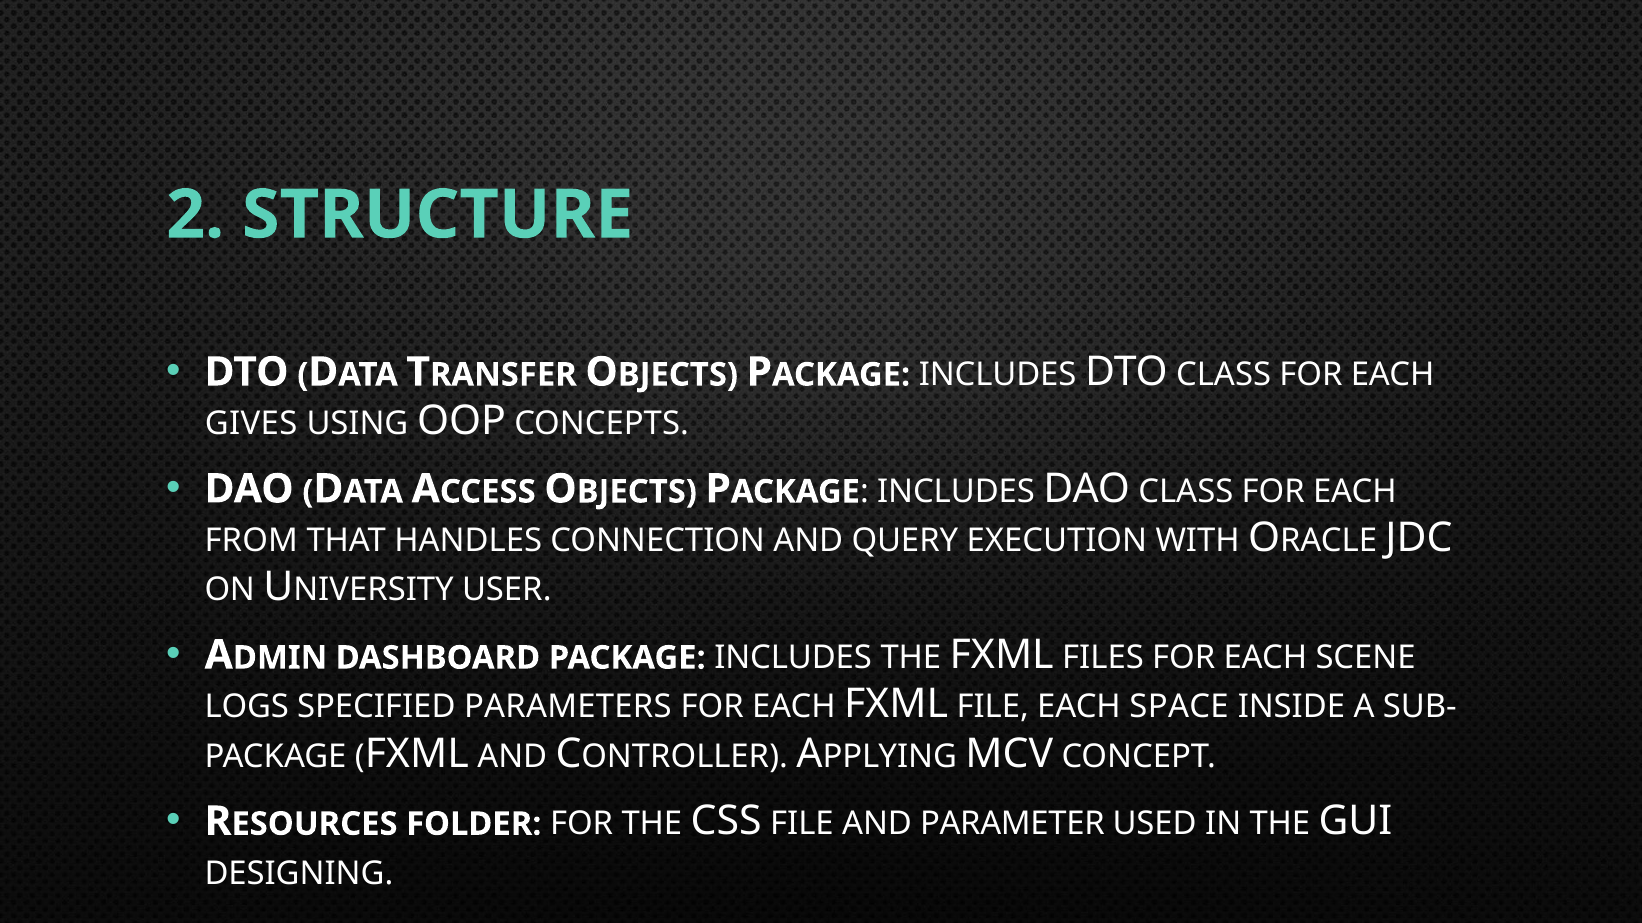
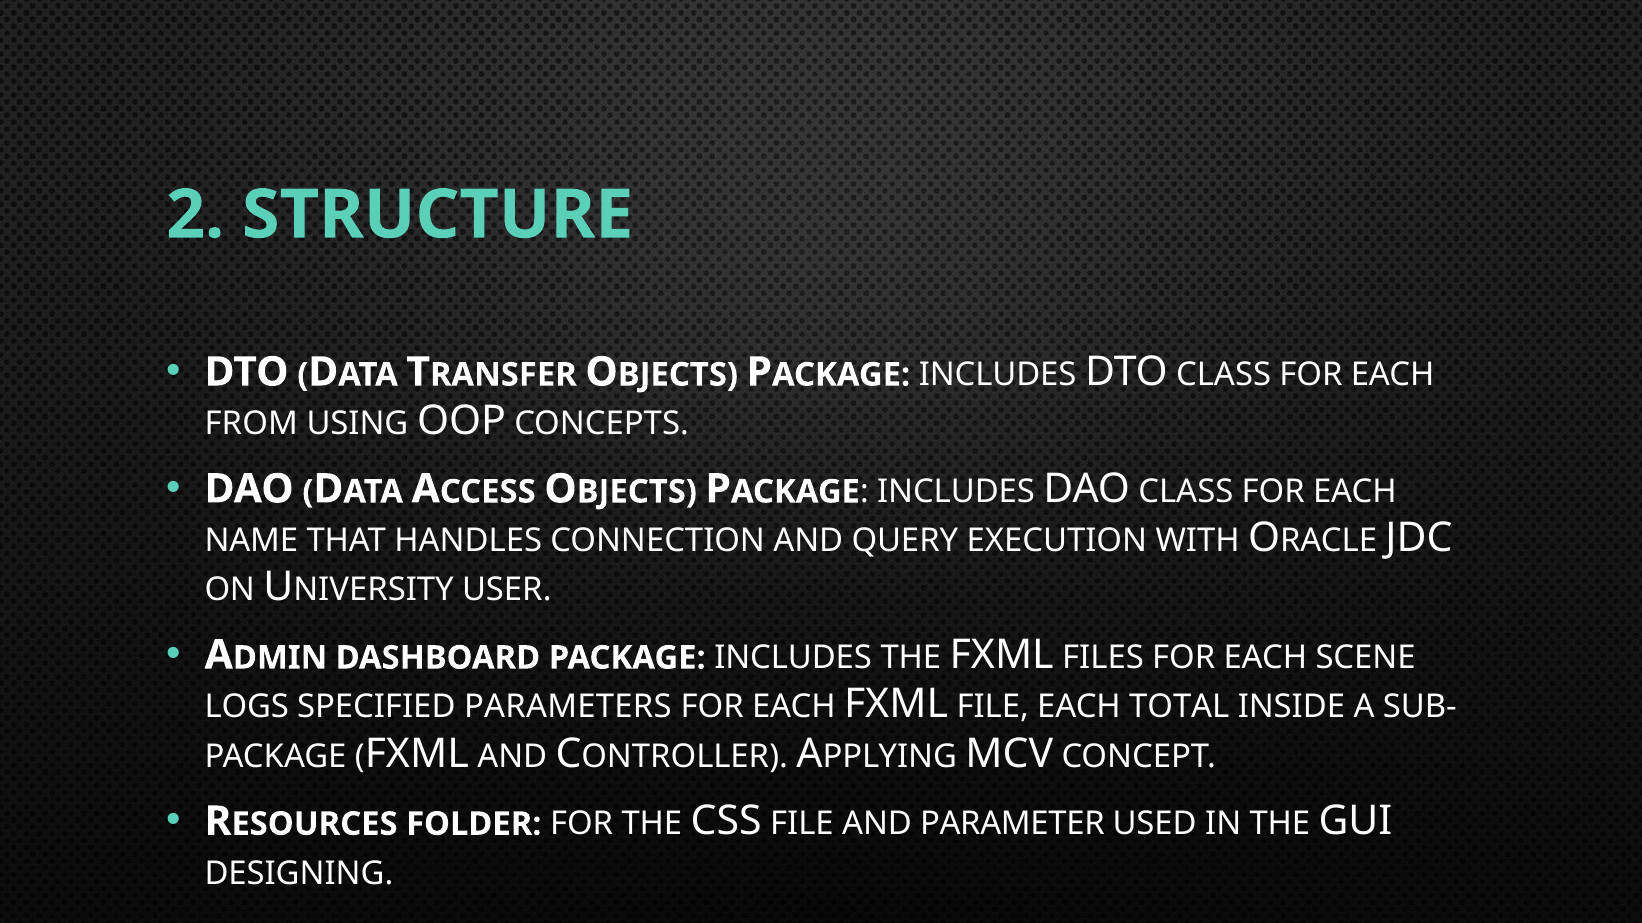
GIVES: GIVES -> FROM
FROM: FROM -> NAME
SPACE: SPACE -> TOTAL
